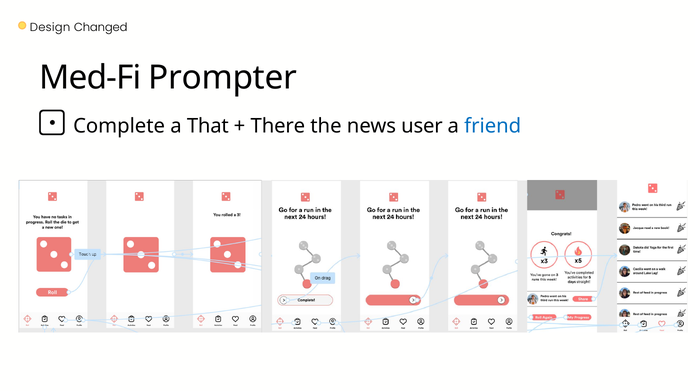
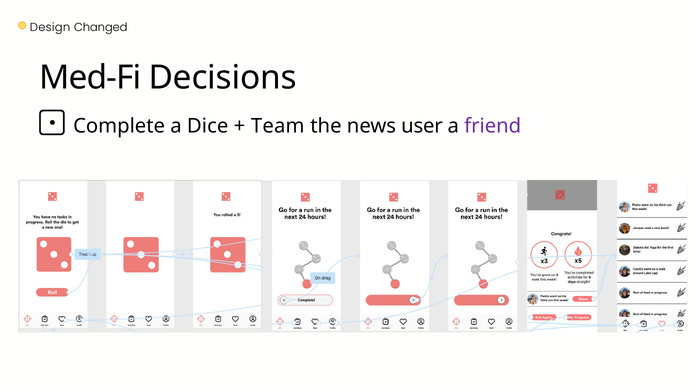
Prompter: Prompter -> Decisions
That: That -> Dice
There: There -> Team
friend colour: blue -> purple
